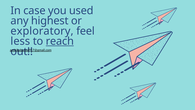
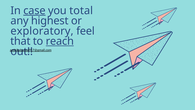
case underline: none -> present
used: used -> total
less: less -> that
